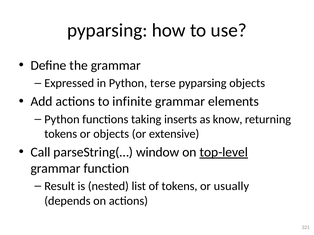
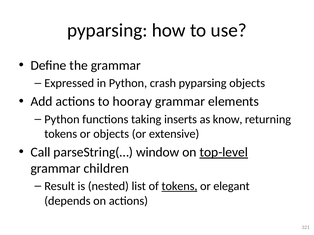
terse: terse -> crash
infinite: infinite -> hooray
function: function -> children
tokens at (179, 187) underline: none -> present
usually: usually -> elegant
